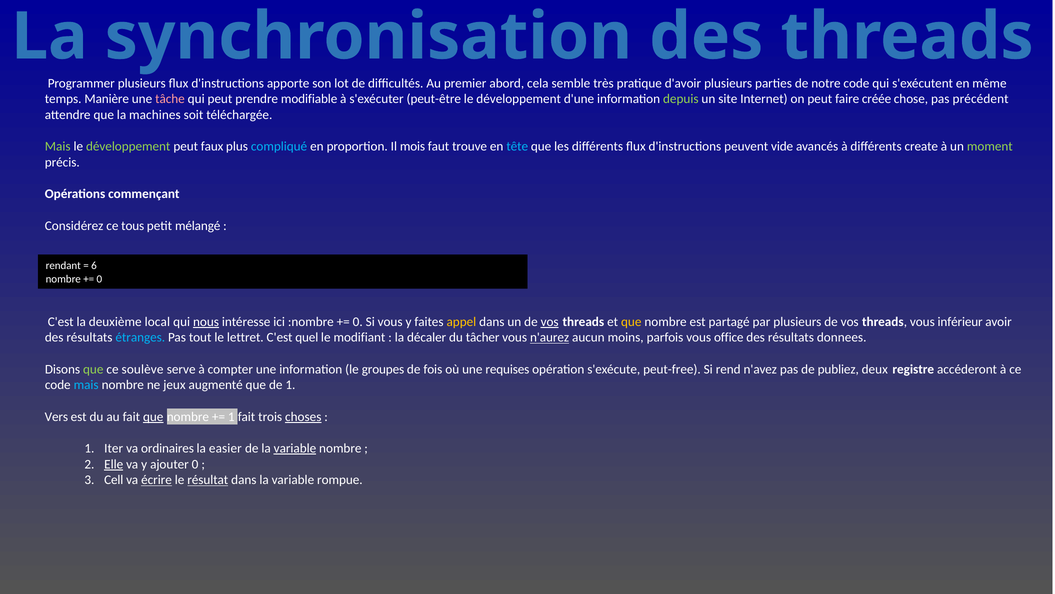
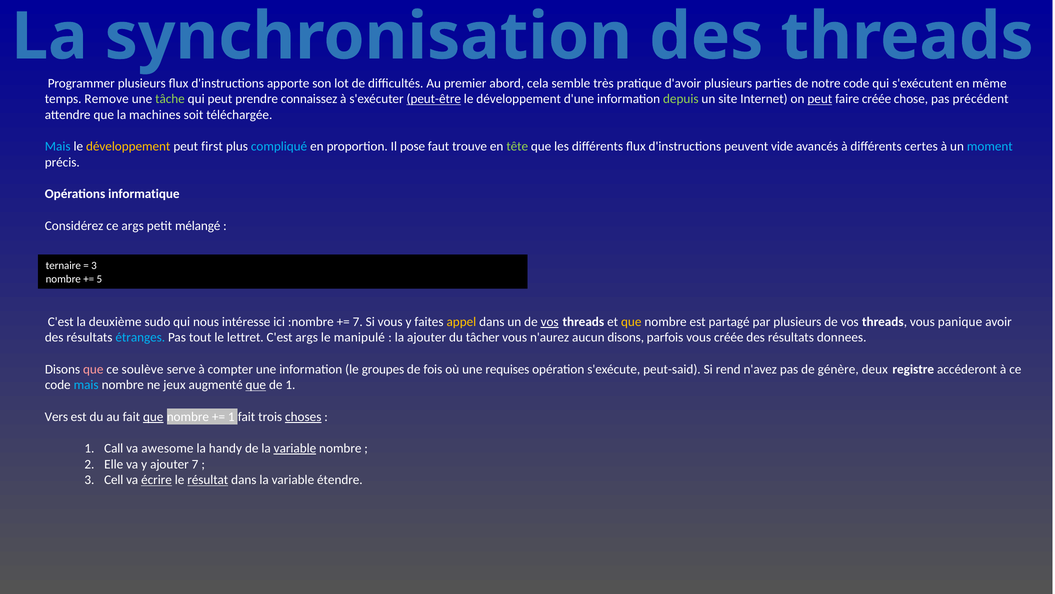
Manière: Manière -> Remove
tâche colour: pink -> light green
modifiable: modifiable -> connaissez
peut-être underline: none -> present
peut at (820, 99) underline: none -> present
Mais at (58, 146) colour: light green -> light blue
développement at (128, 146) colour: light green -> yellow
faux: faux -> first
mois: mois -> pose
tête colour: light blue -> light green
create: create -> certes
moment colour: light green -> light blue
commençant: commençant -> informatique
ce tous: tous -> args
rendant: rendant -> ternaire
6 at (94, 266): 6 -> 3
0 at (99, 279): 0 -> 5
local: local -> sudo
nous underline: present -> none
0 at (358, 321): 0 -> 7
inférieur: inférieur -> panique
C'est quel: quel -> args
modifiant: modifiant -> manipulé
la décaler: décaler -> ajouter
n'aurez underline: present -> none
aucun moins: moins -> disons
vous office: office -> créée
que at (93, 369) colour: light green -> pink
peut-free: peut-free -> peut-said
publiez: publiez -> génère
que at (256, 385) underline: none -> present
Iter: Iter -> Call
ordinaires: ordinaires -> awesome
easier: easier -> handy
Elle underline: present -> none
ajouter 0: 0 -> 7
rompue: rompue -> étendre
